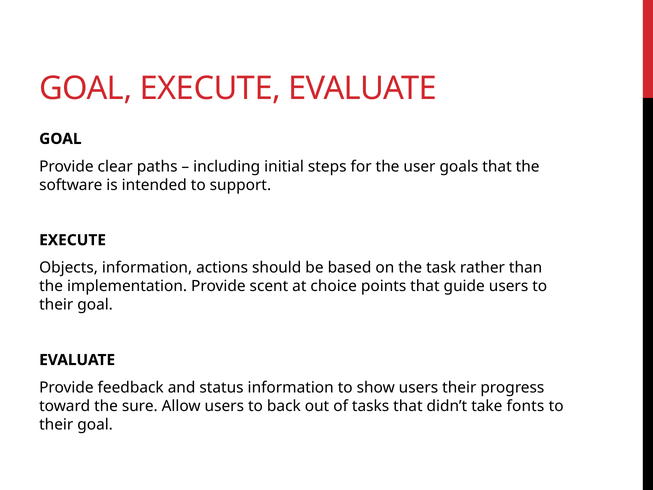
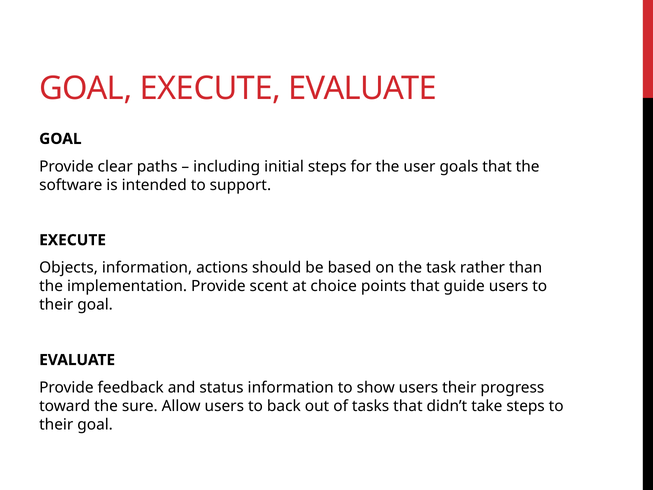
take fonts: fonts -> steps
